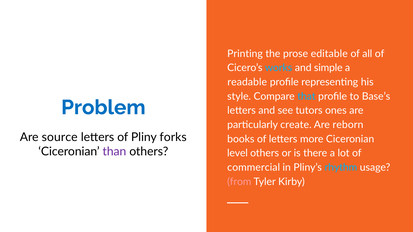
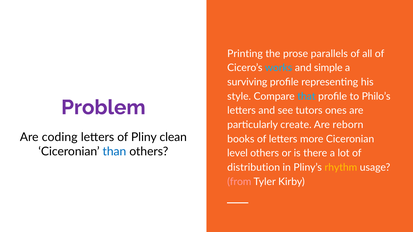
editable: editable -> parallels
readable: readable -> surviving
Base’s: Base’s -> Philo’s
Problem colour: blue -> purple
source: source -> coding
forks: forks -> clean
than colour: purple -> blue
commercial: commercial -> distribution
rhythm colour: light blue -> yellow
